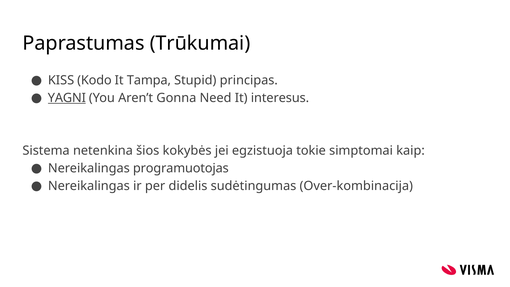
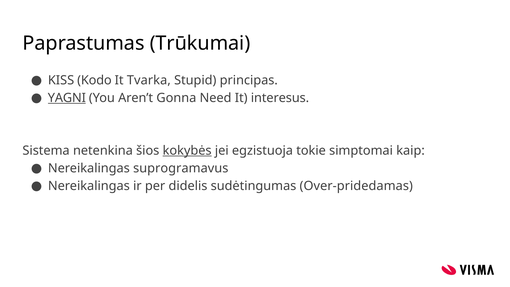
Tampa: Tampa -> Tvarka
kokybės underline: none -> present
programuotojas: programuotojas -> suprogramavus
Over-kombinacija: Over-kombinacija -> Over-pridedamas
